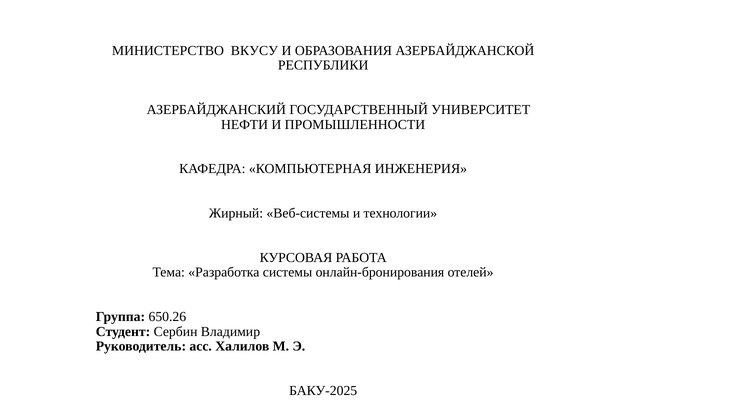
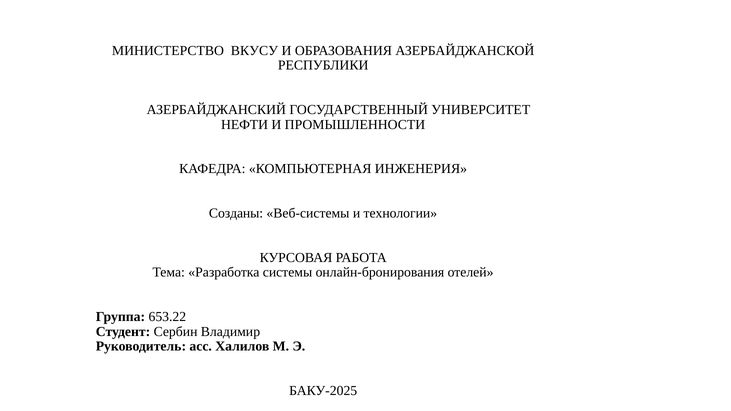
Жирный: Жирный -> Созданы
650.26: 650.26 -> 653.22
